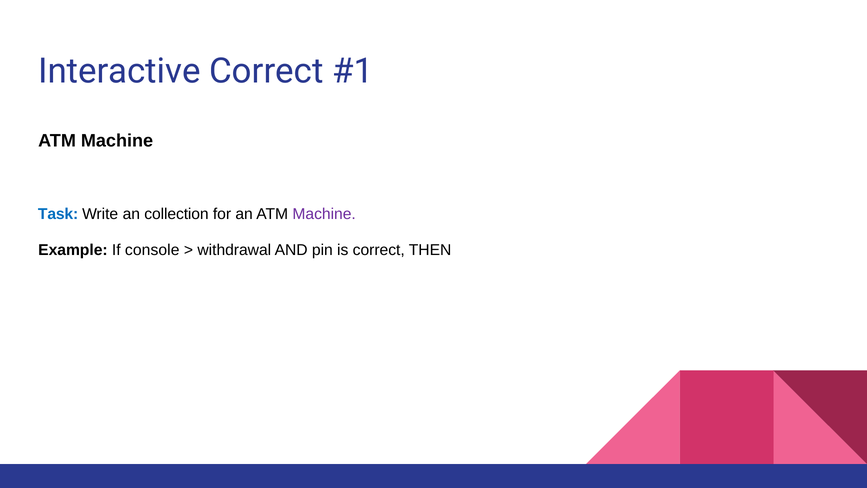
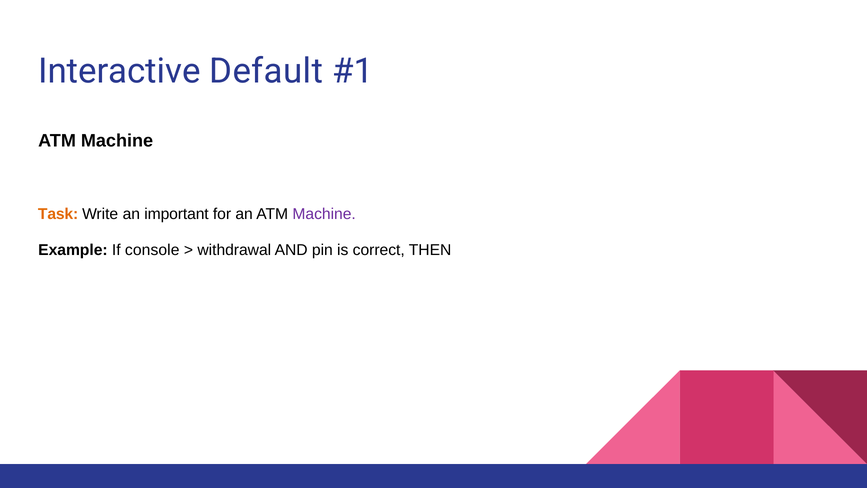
Interactive Correct: Correct -> Default
Task colour: blue -> orange
collection: collection -> important
